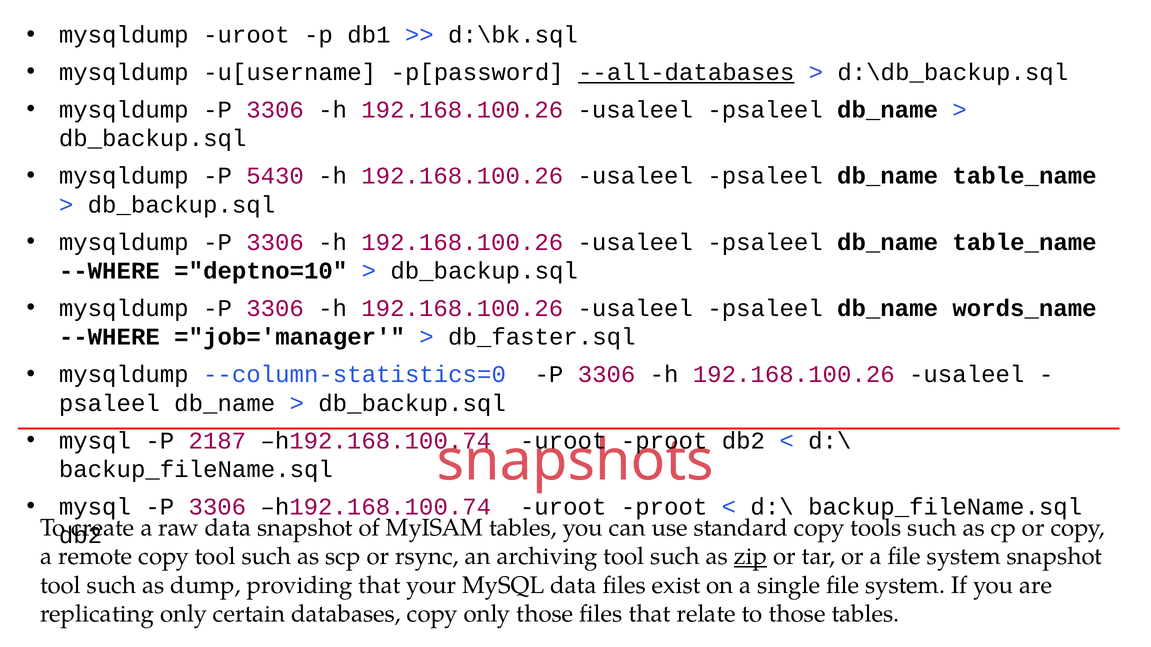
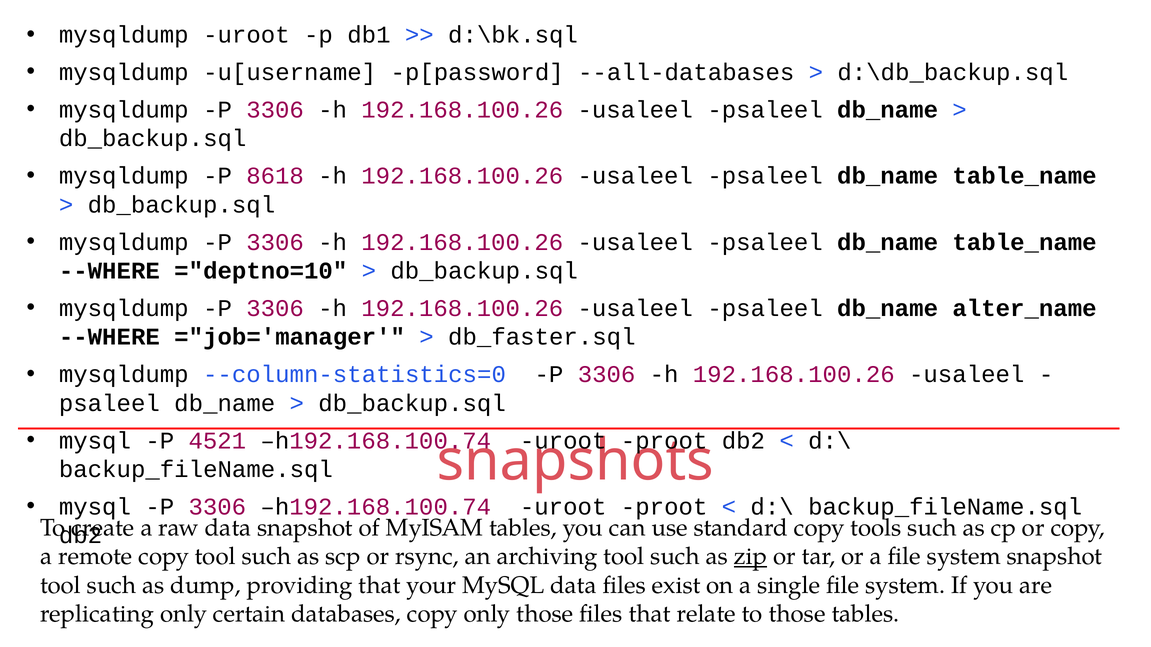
--all-databases underline: present -> none
5430: 5430 -> 8618
words_name: words_name -> alter_name
2187: 2187 -> 4521
